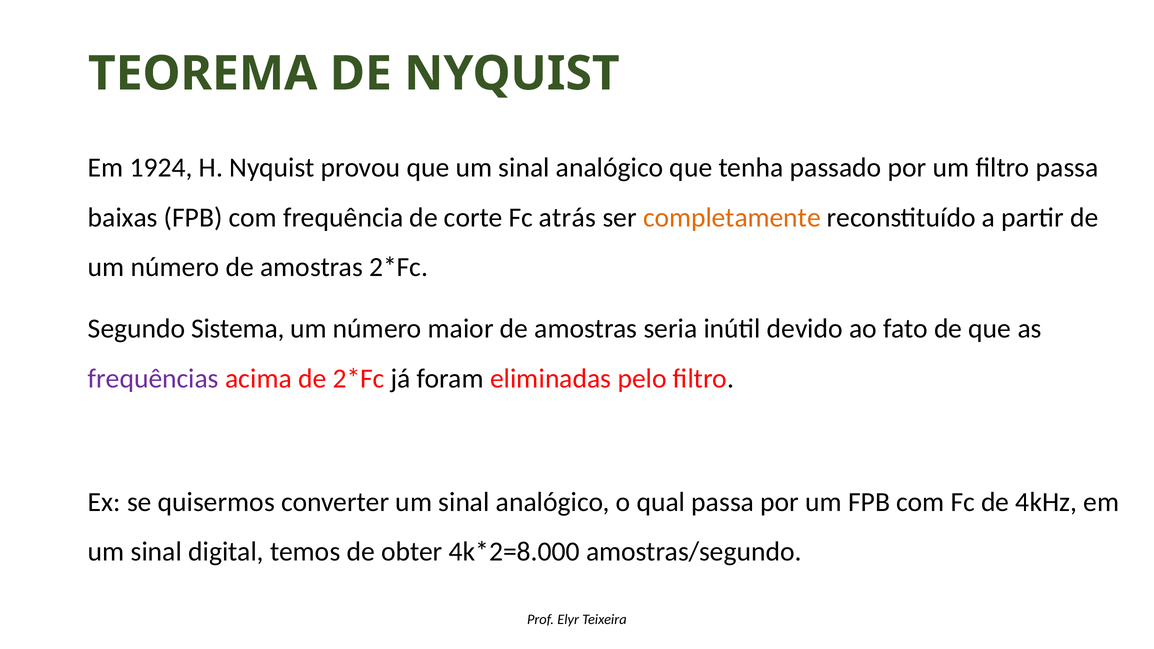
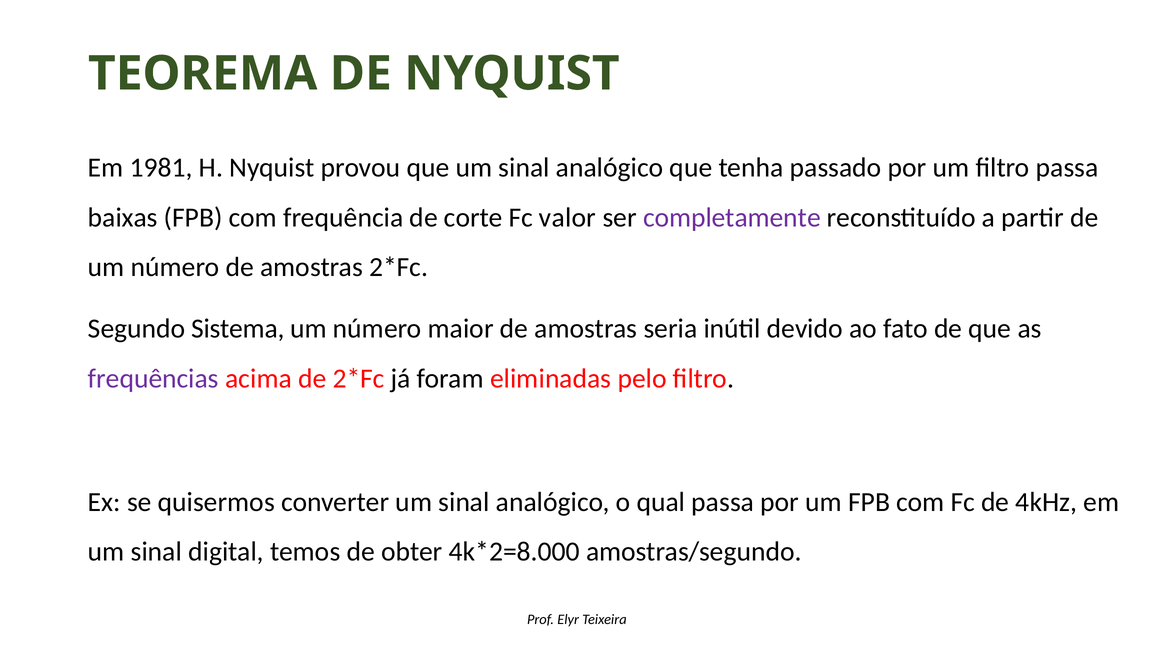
1924: 1924 -> 1981
atrás: atrás -> valor
completamente colour: orange -> purple
